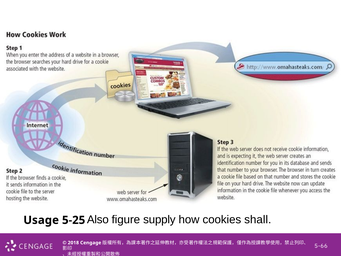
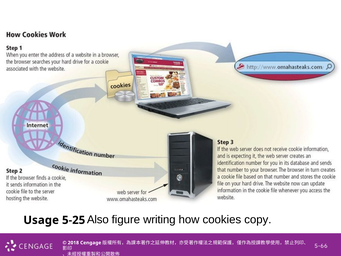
supply: supply -> writing
shall: shall -> copy
